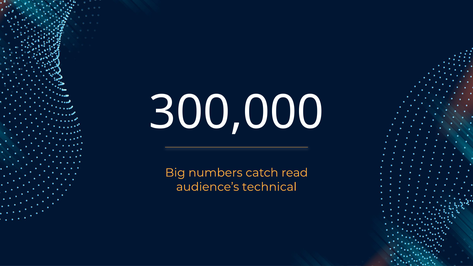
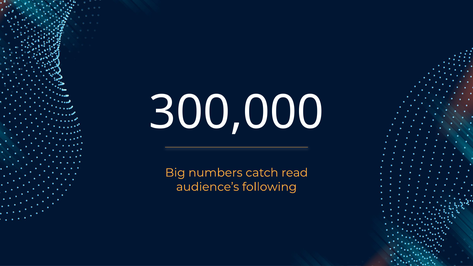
technical: technical -> following
